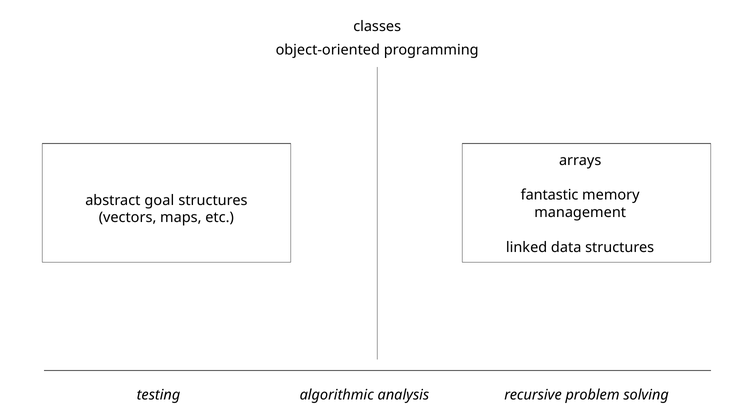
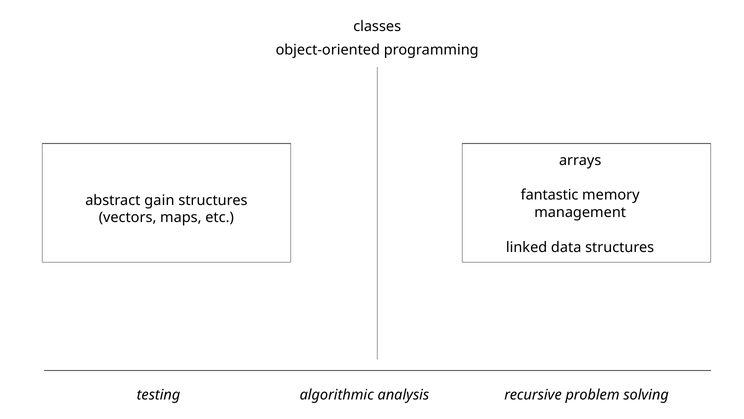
goal: goal -> gain
